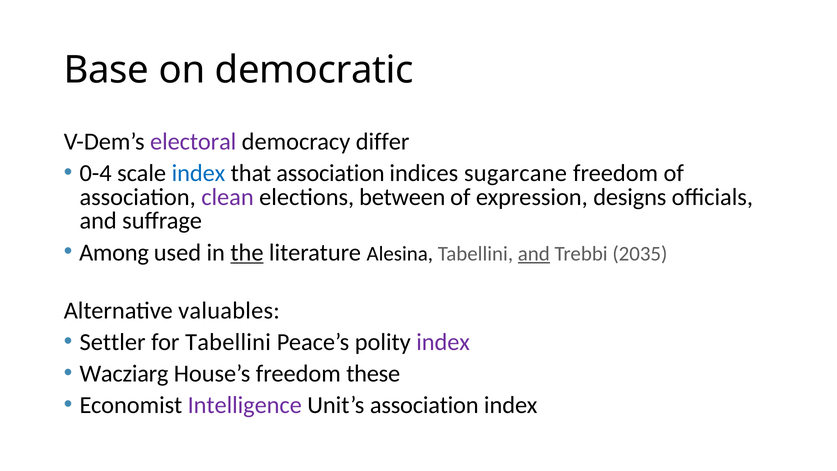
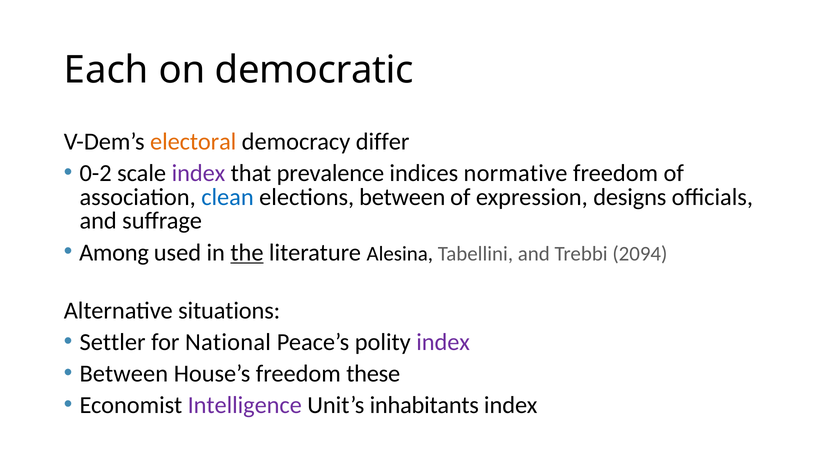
Base: Base -> Each
electoral colour: purple -> orange
0-4: 0-4 -> 0-2
index at (198, 173) colour: blue -> purple
that association: association -> prevalence
sugarcane: sugarcane -> normative
clean colour: purple -> blue
and at (534, 254) underline: present -> none
2035: 2035 -> 2094
valuables: valuables -> situations
for Tabellini: Tabellini -> National
Wacziarg at (124, 374): Wacziarg -> Between
Unit’s association: association -> inhabitants
